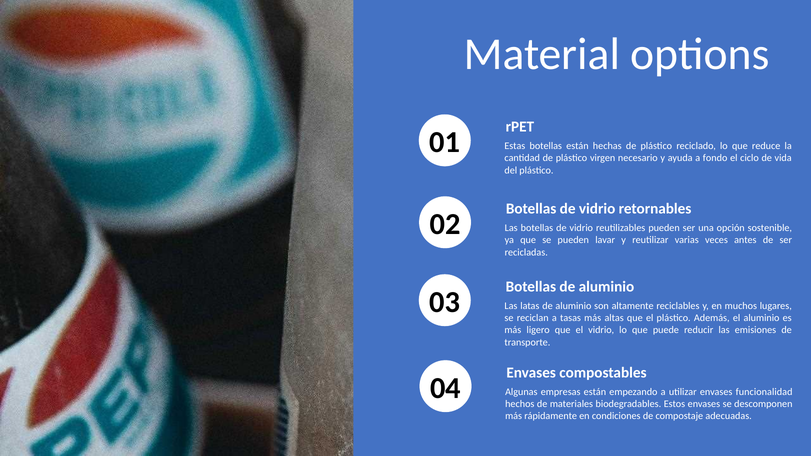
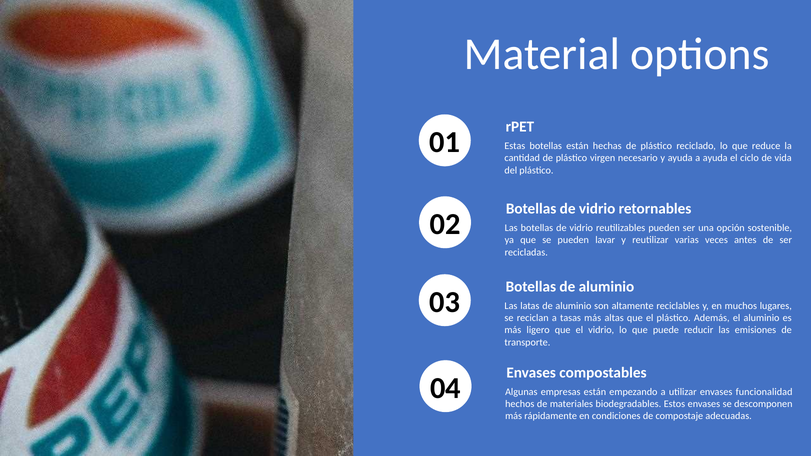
a fondo: fondo -> ayuda
